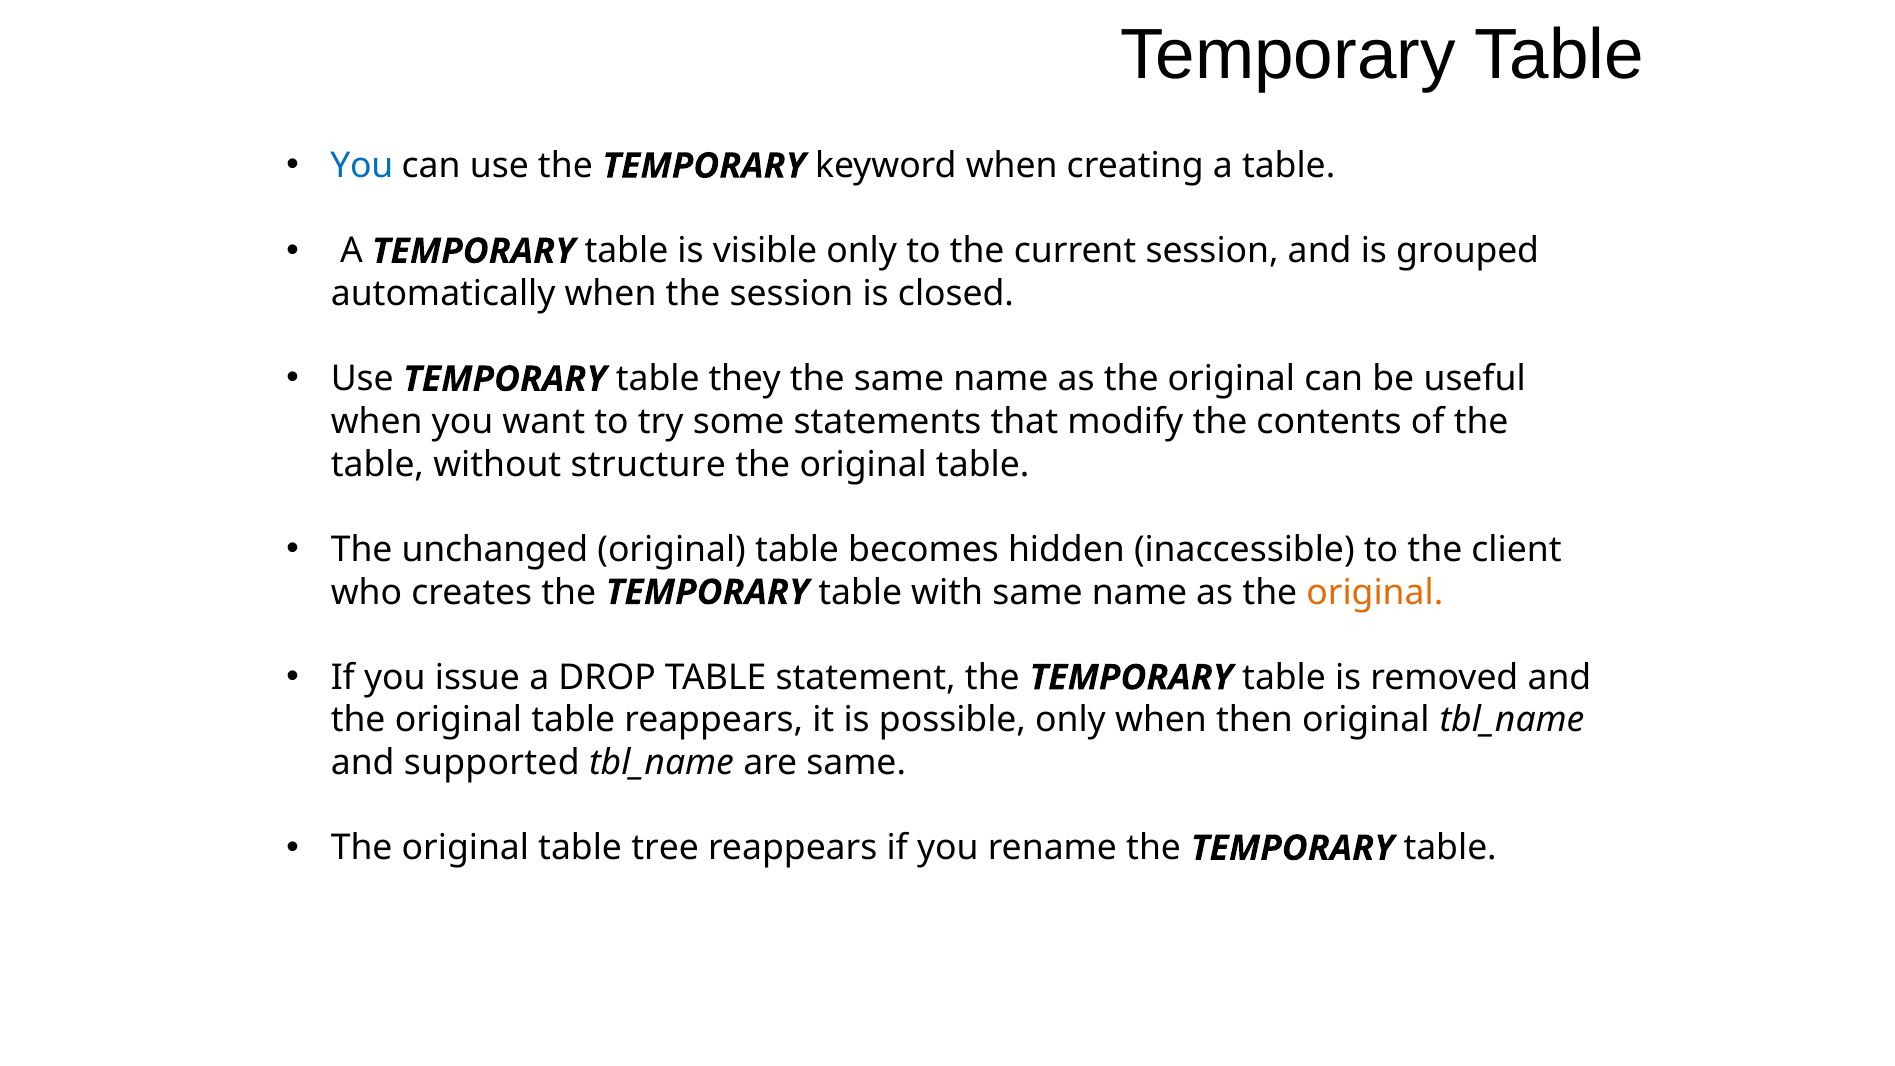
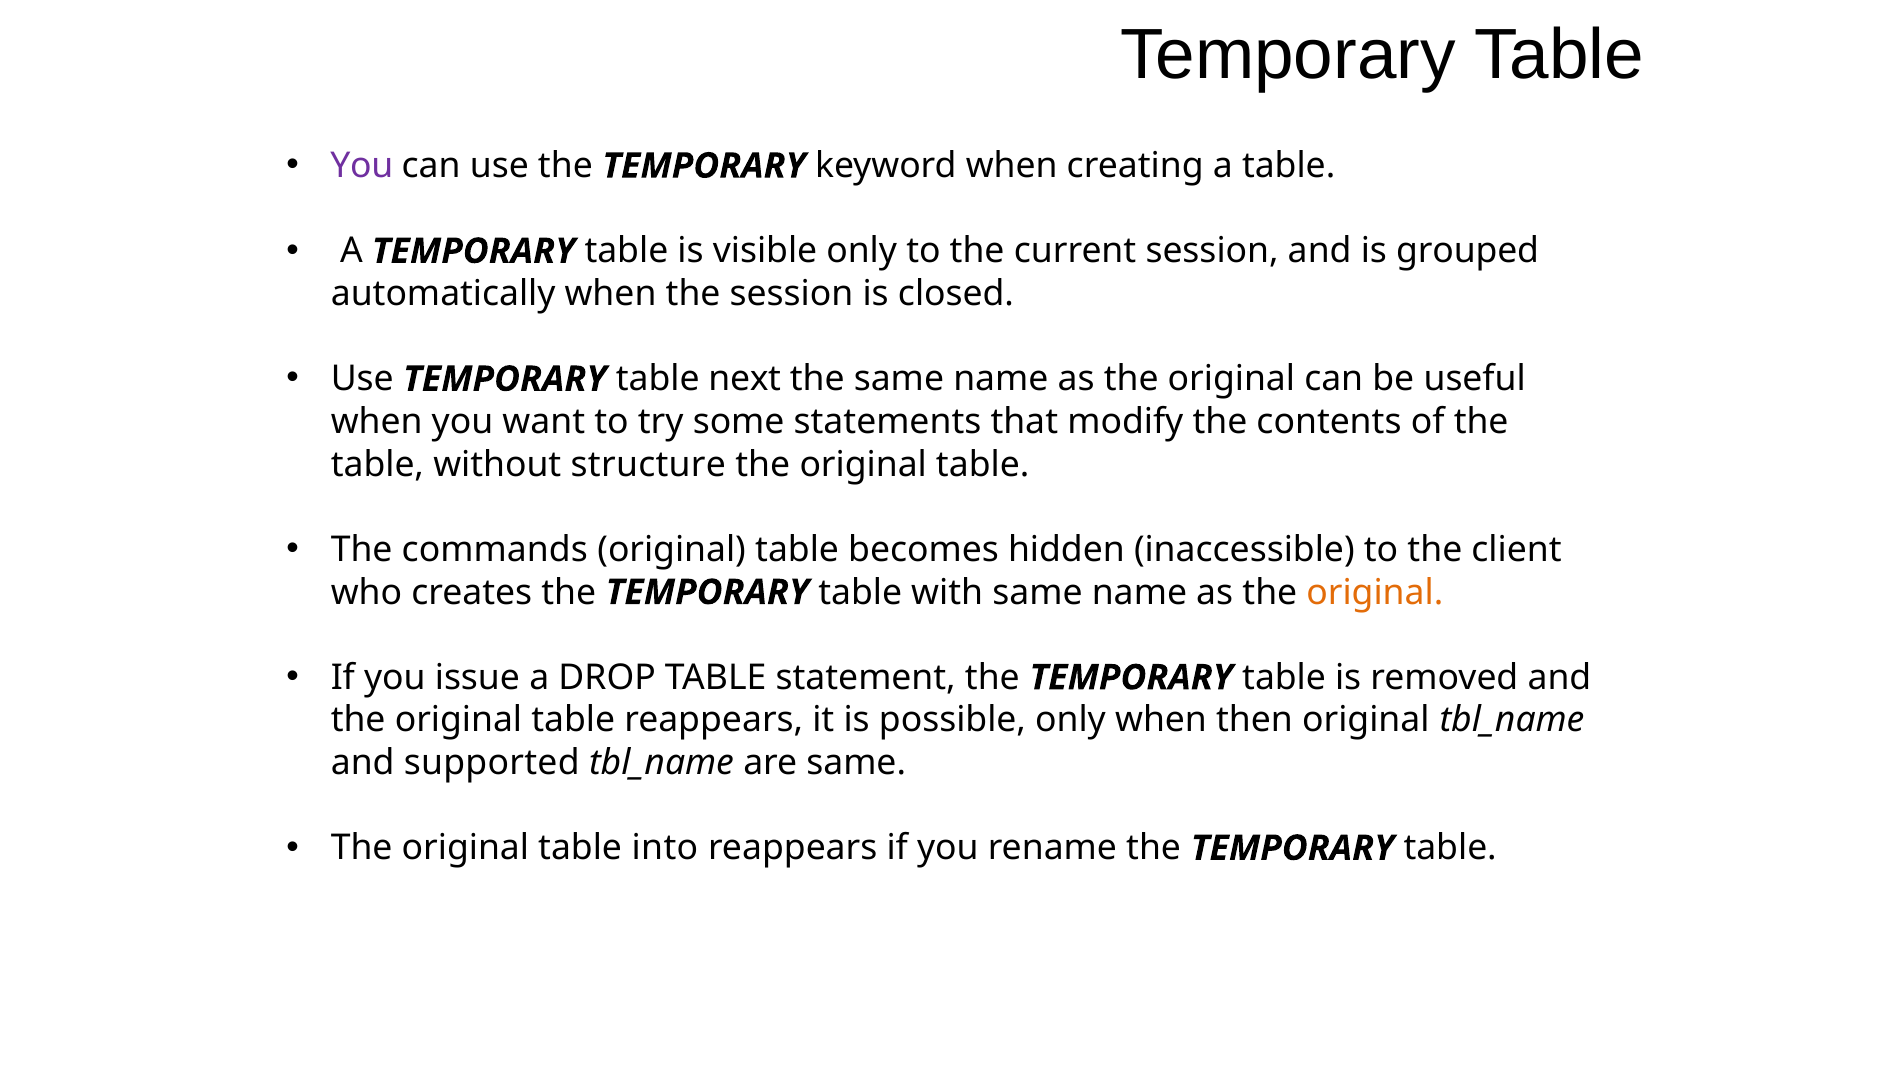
You at (362, 166) colour: blue -> purple
they: they -> next
unchanged: unchanged -> commands
tree: tree -> into
